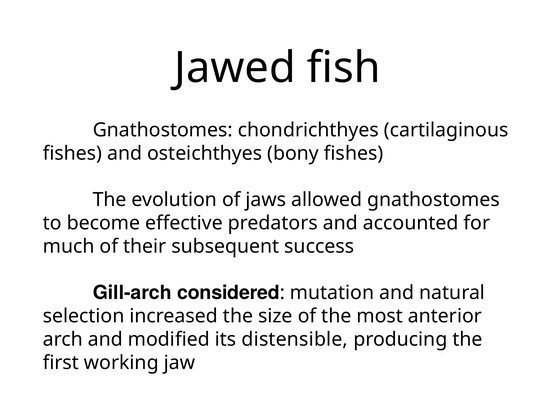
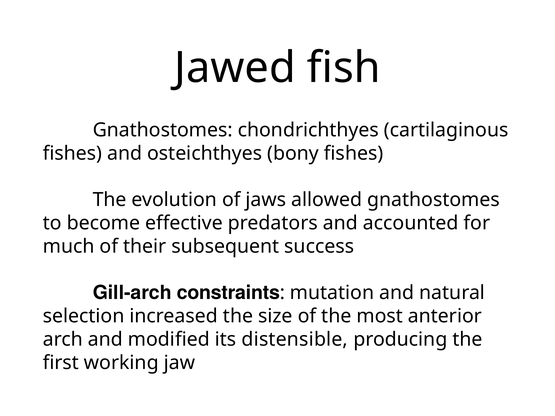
considered: considered -> constraints
